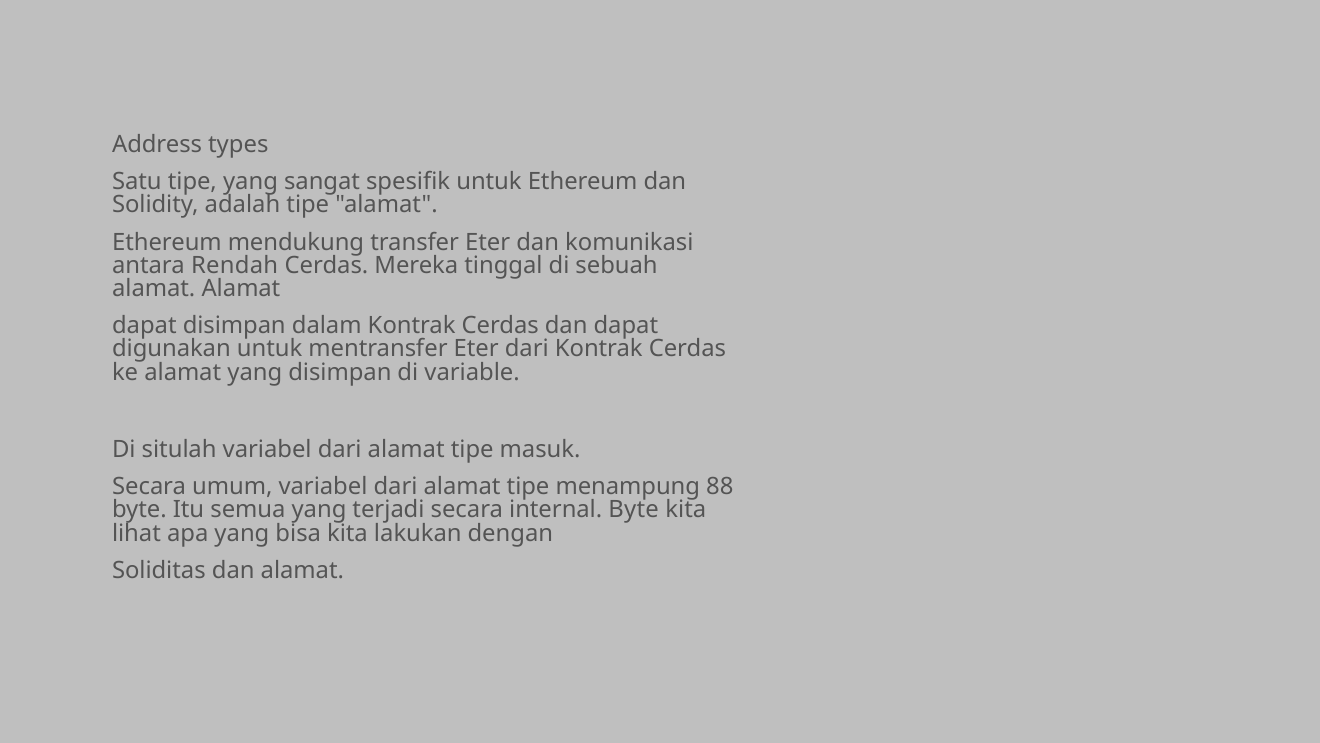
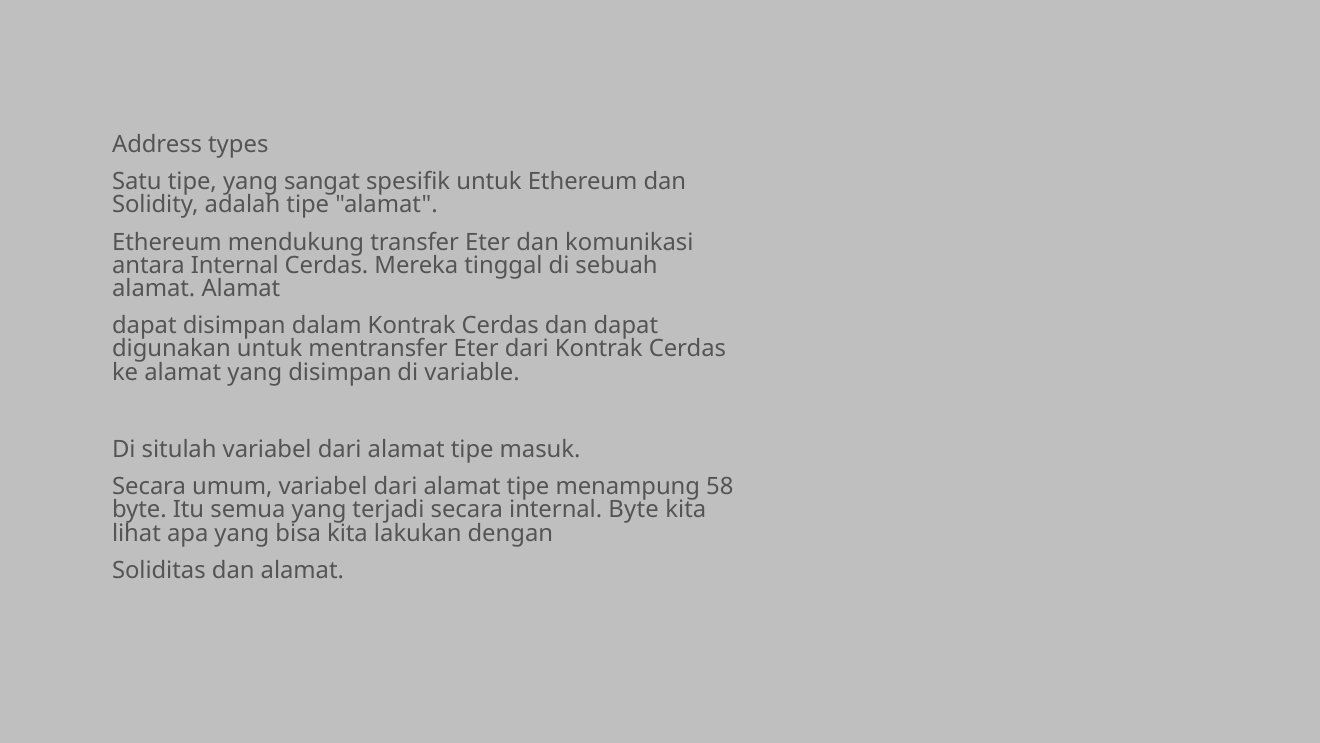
antara Rendah: Rendah -> Internal
88: 88 -> 58
